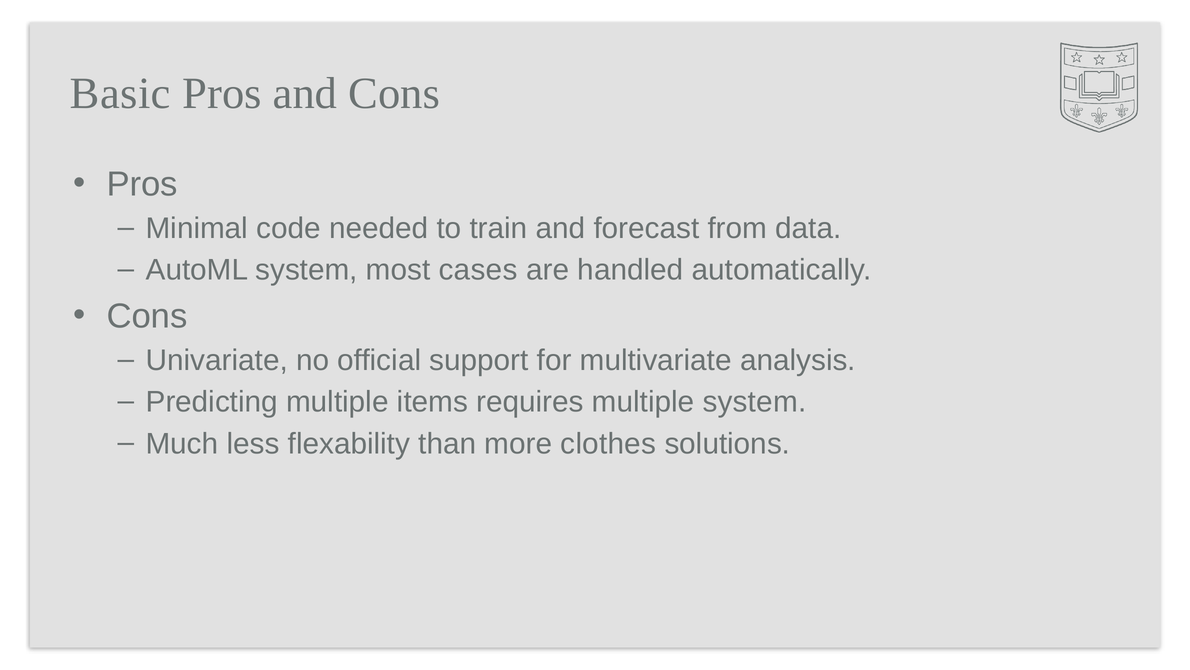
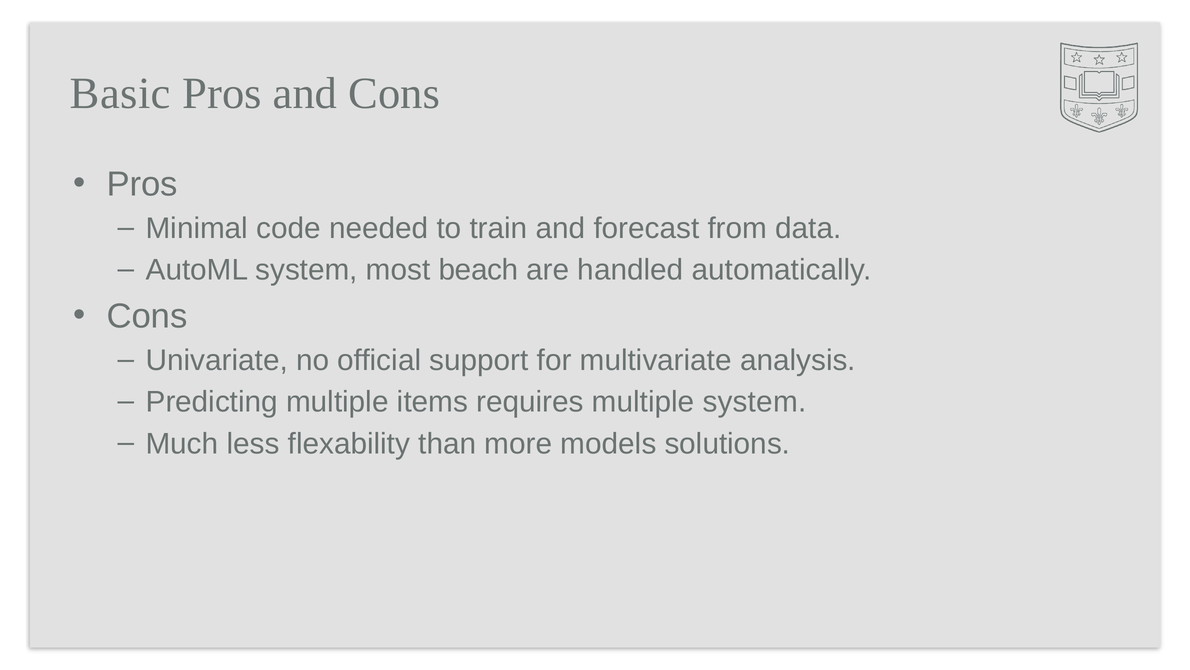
cases: cases -> beach
clothes: clothes -> models
